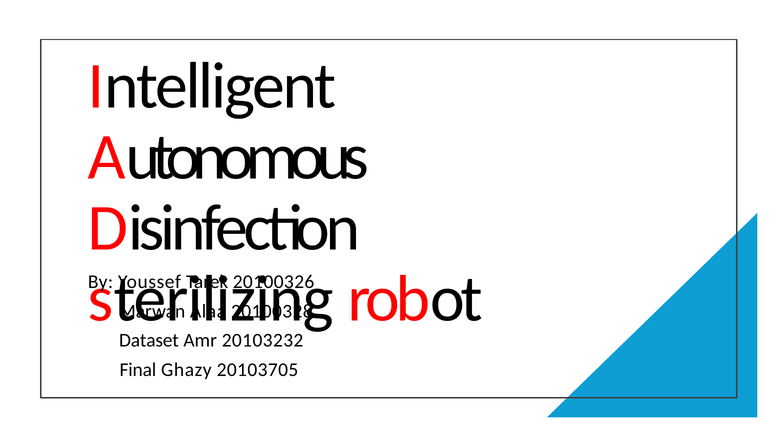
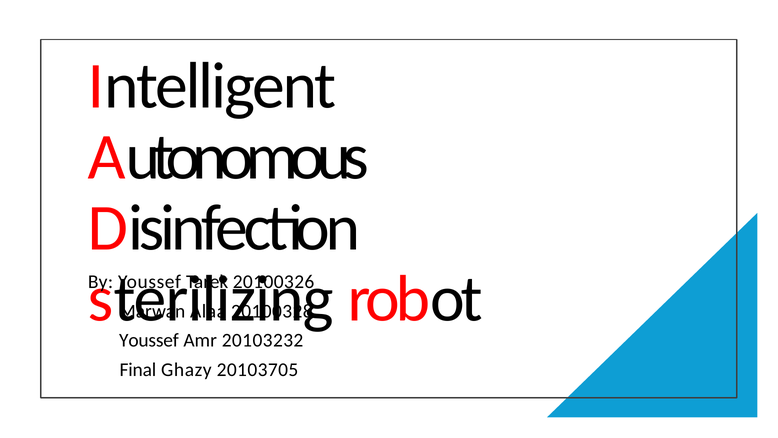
Dataset at (149, 340): Dataset -> Youssef
